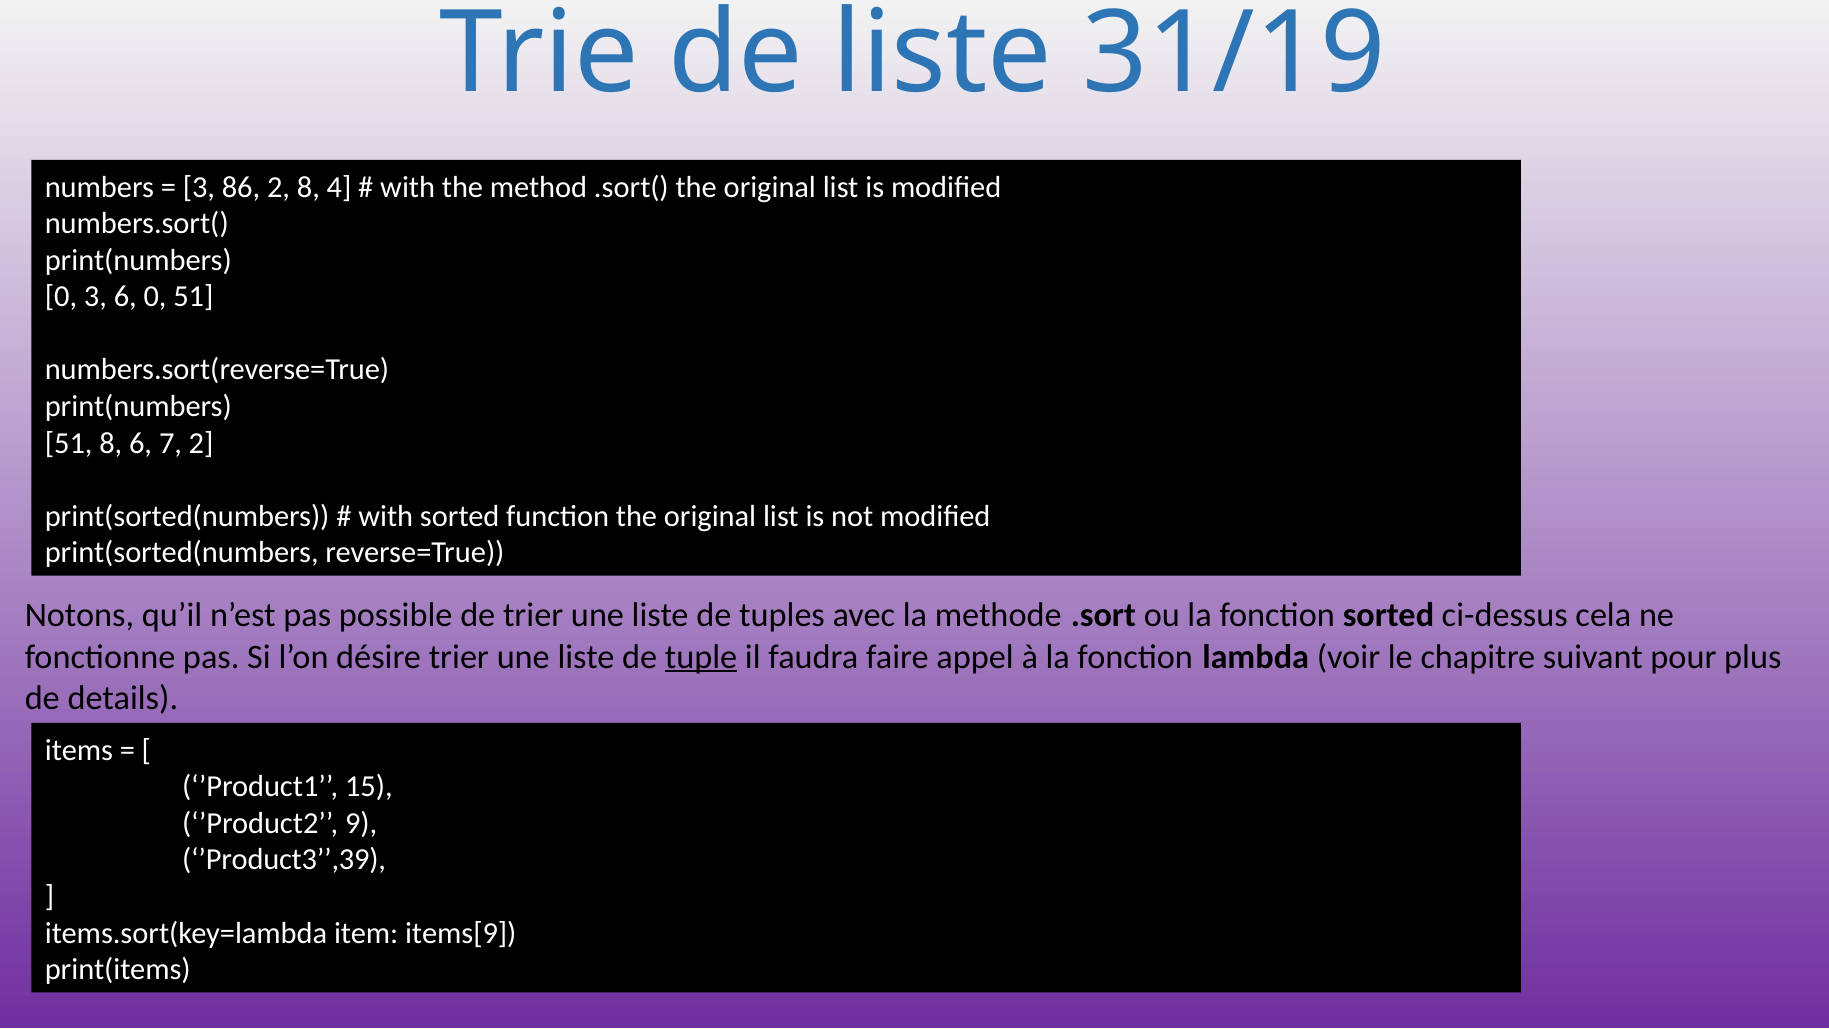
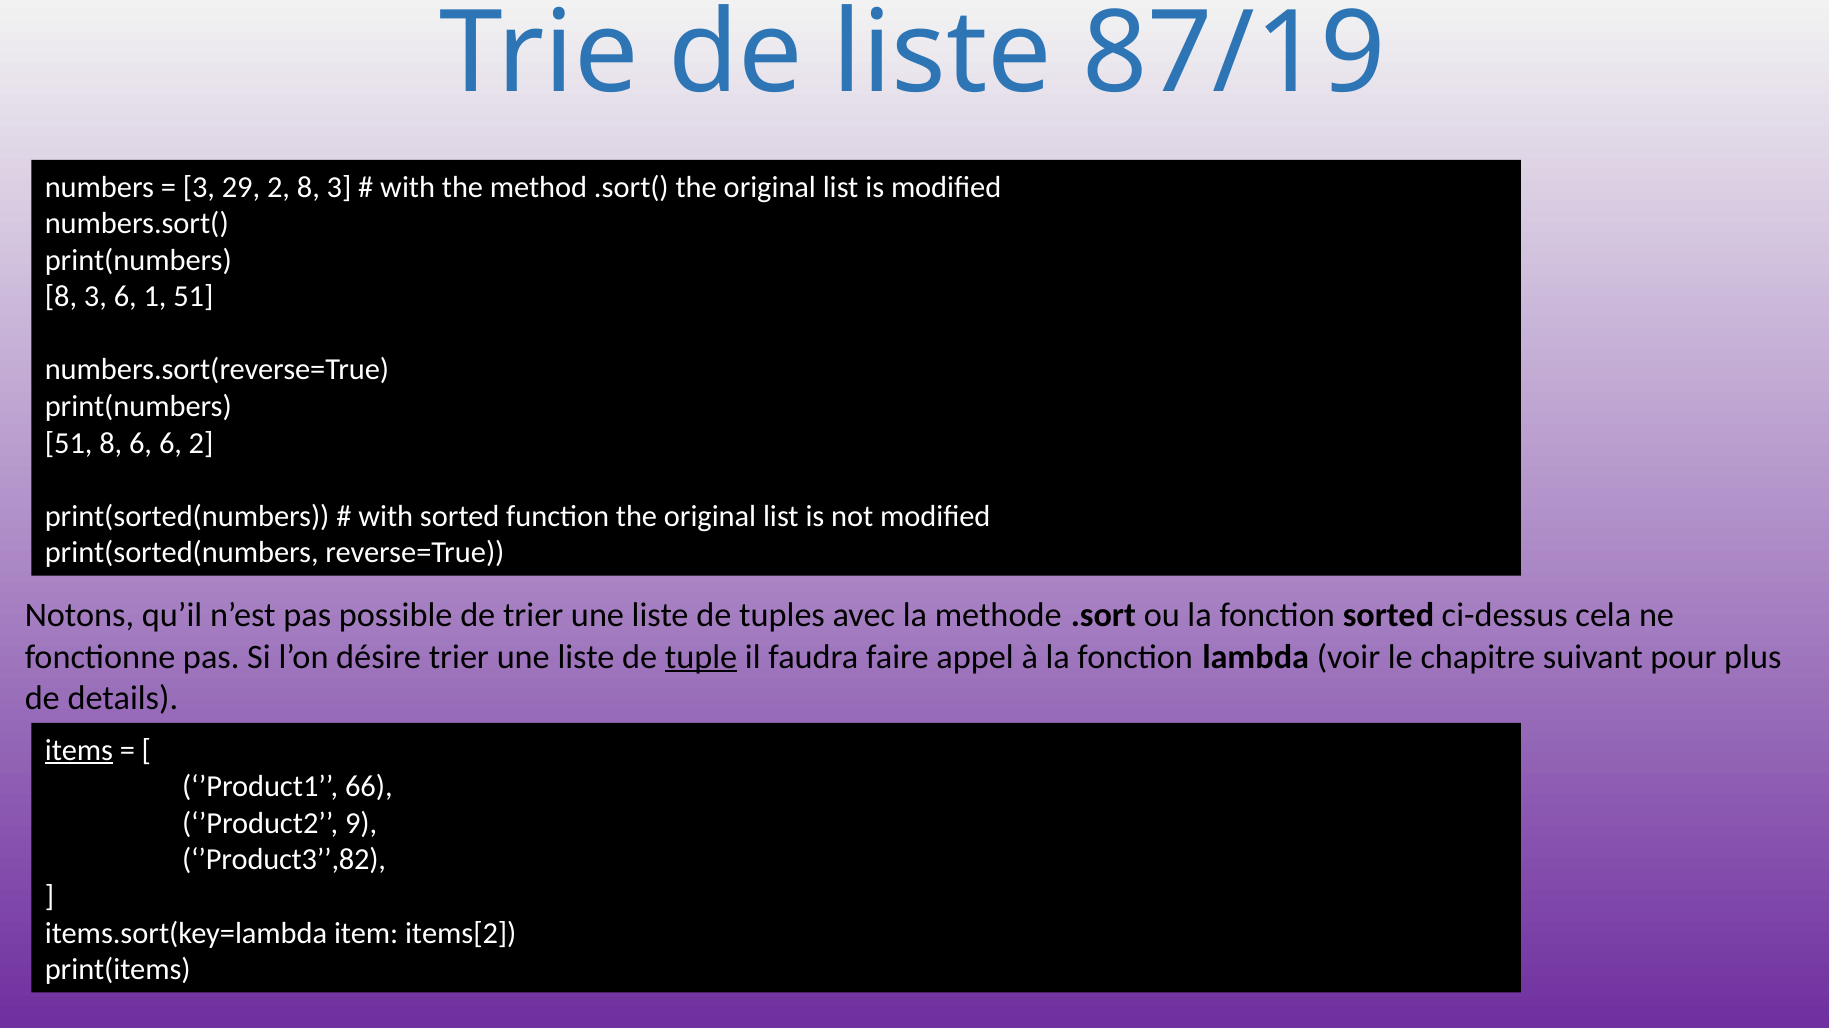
31/19: 31/19 -> 87/19
86: 86 -> 29
2 8 4: 4 -> 3
0 at (61, 297): 0 -> 8
6 0: 0 -> 1
6 7: 7 -> 6
items underline: none -> present
15: 15 -> 66
’Product3’’,39: ’Product3’’,39 -> ’Product3’’,82
items[9: items[9 -> items[2
